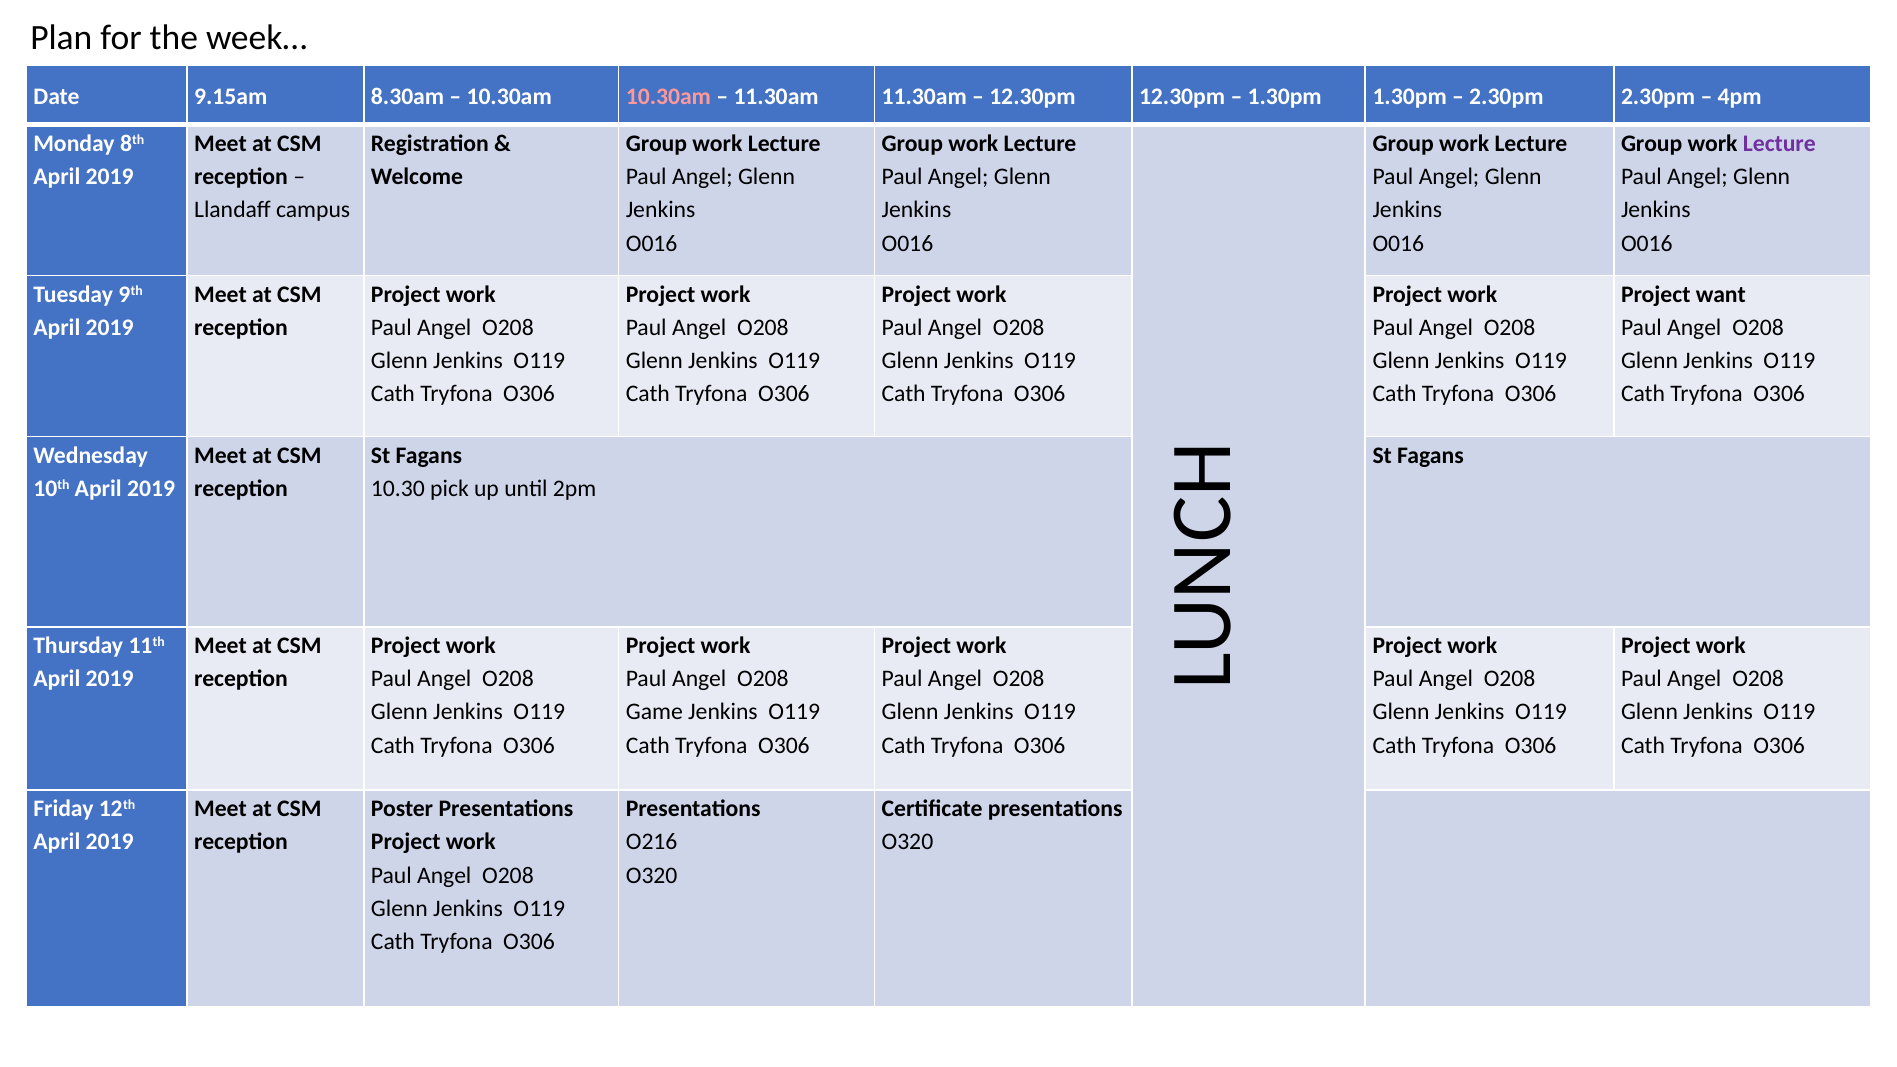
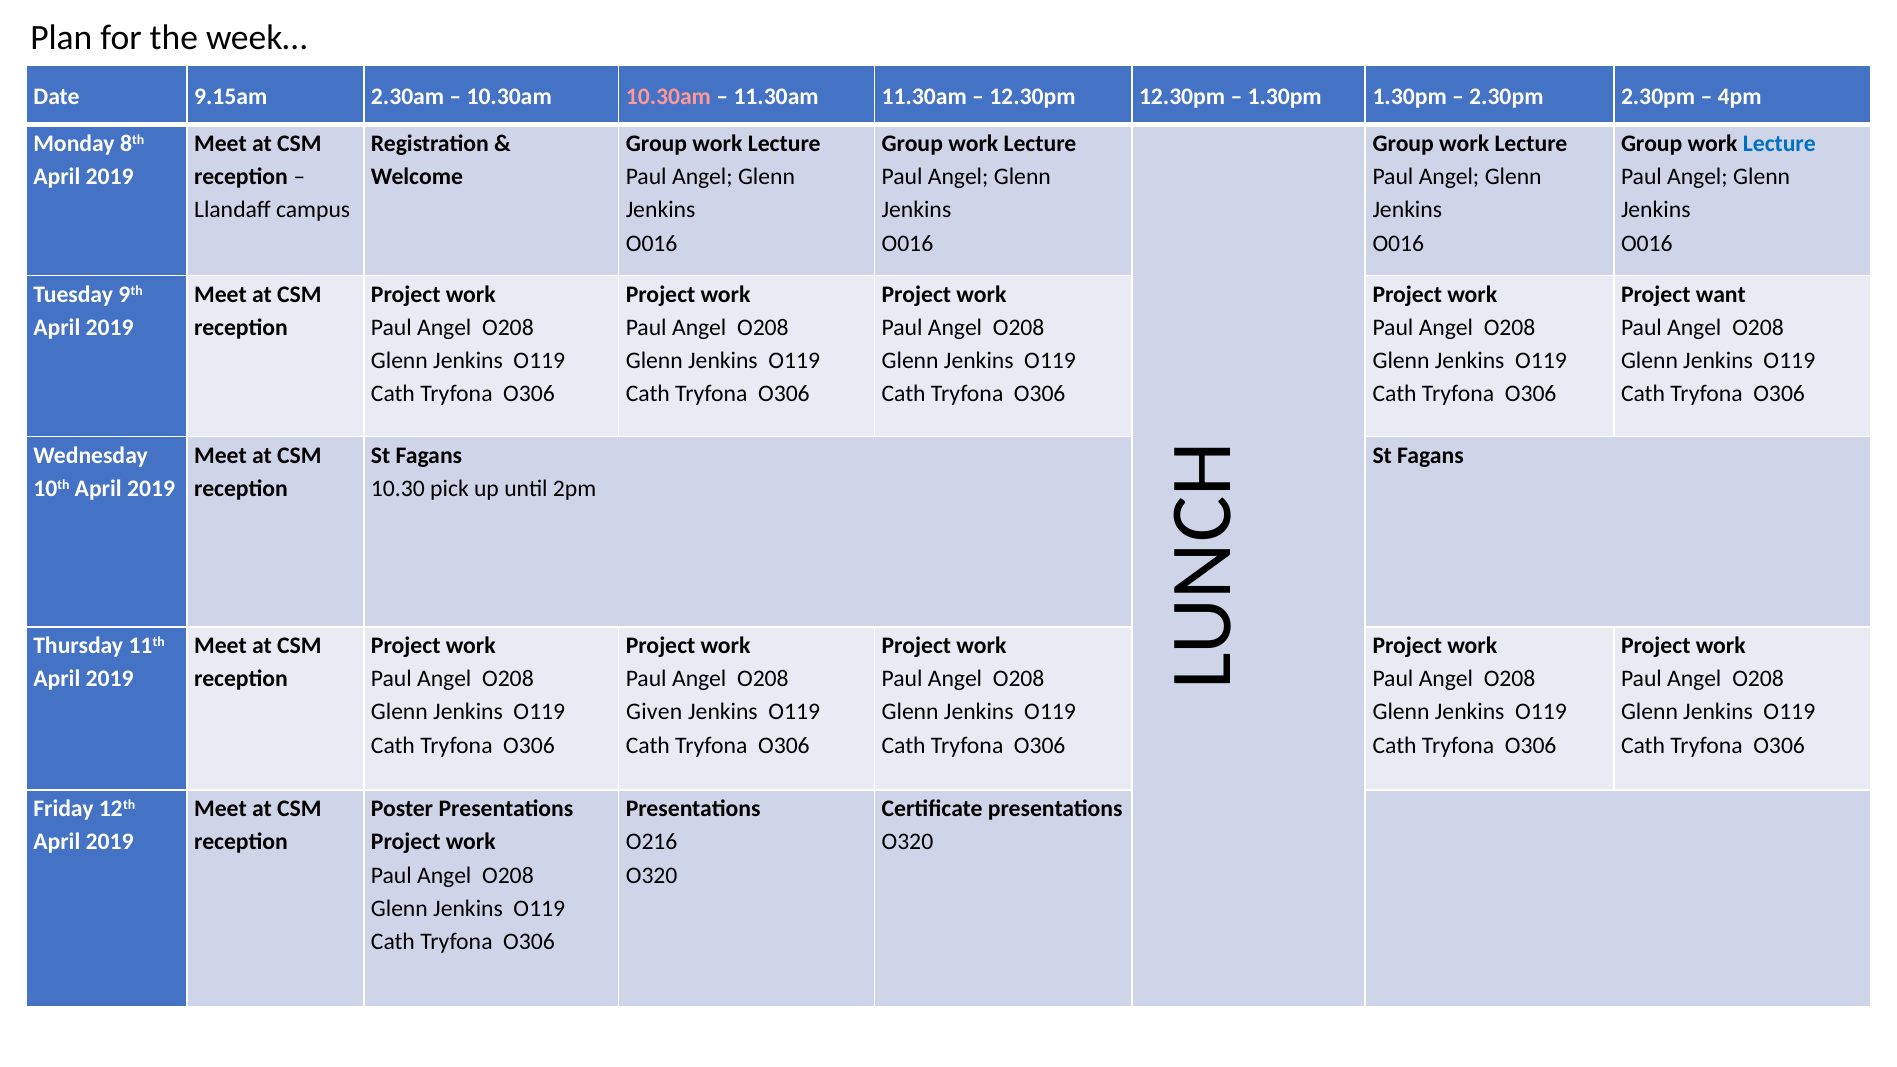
8.30am: 8.30am -> 2.30am
Lecture at (1779, 144) colour: purple -> blue
Game: Game -> Given
